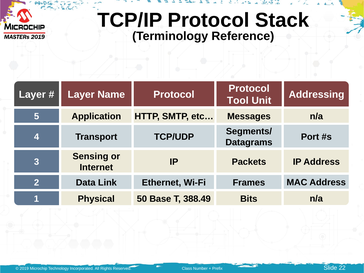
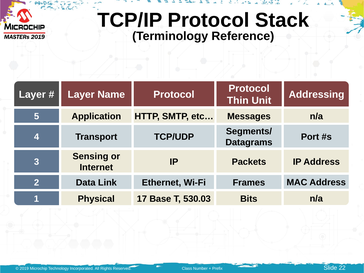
Tool: Tool -> Thin
50: 50 -> 17
388.49: 388.49 -> 530.03
